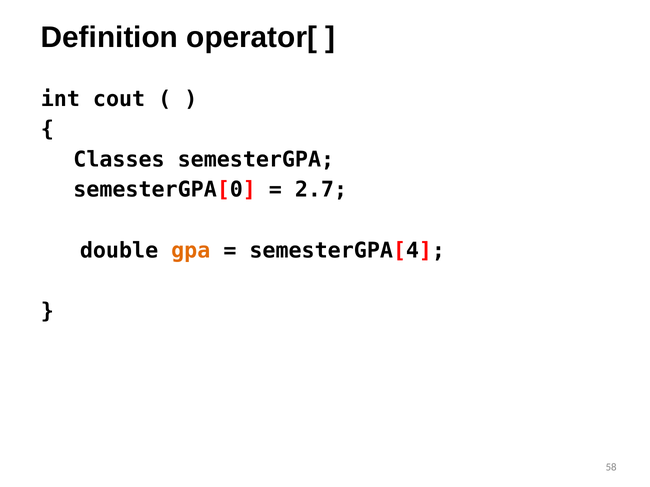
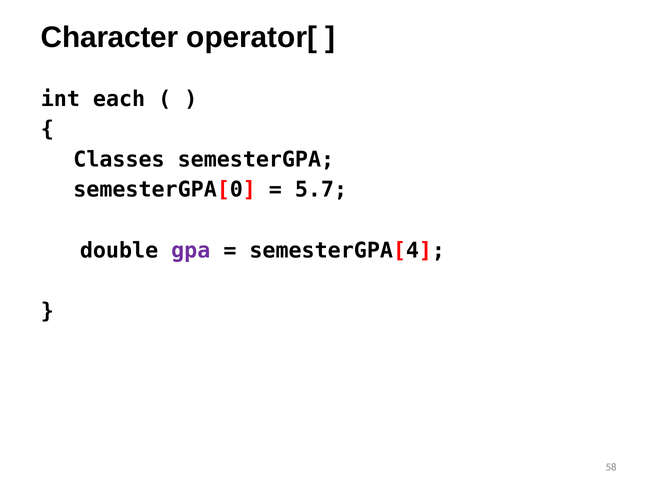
Definition: Definition -> Character
cout: cout -> each
2.7: 2.7 -> 5.7
gpa colour: orange -> purple
